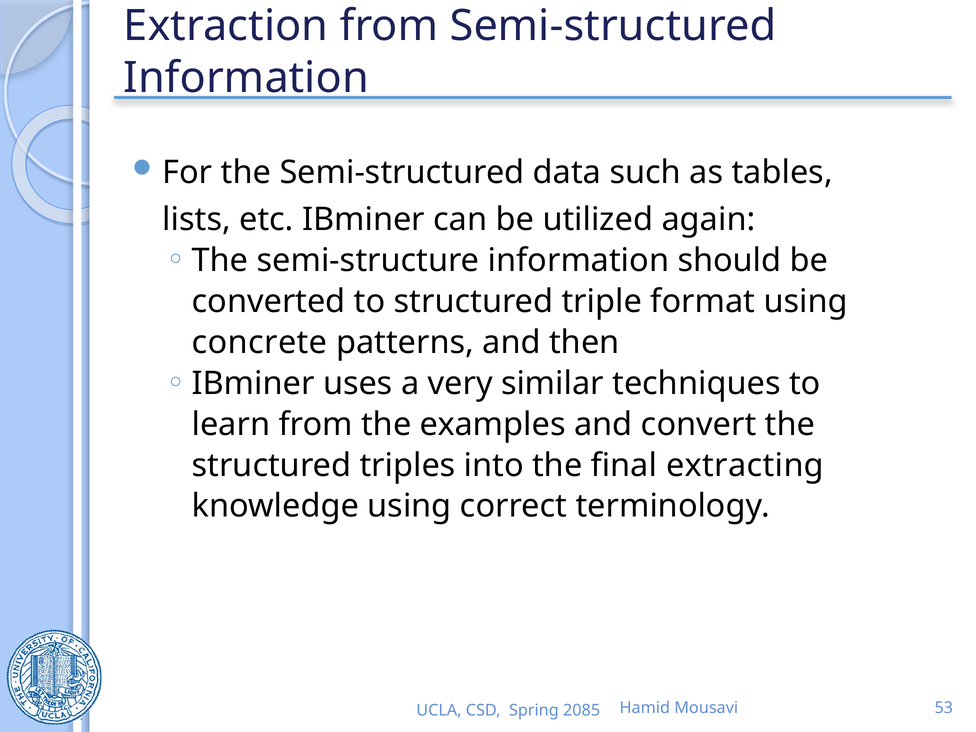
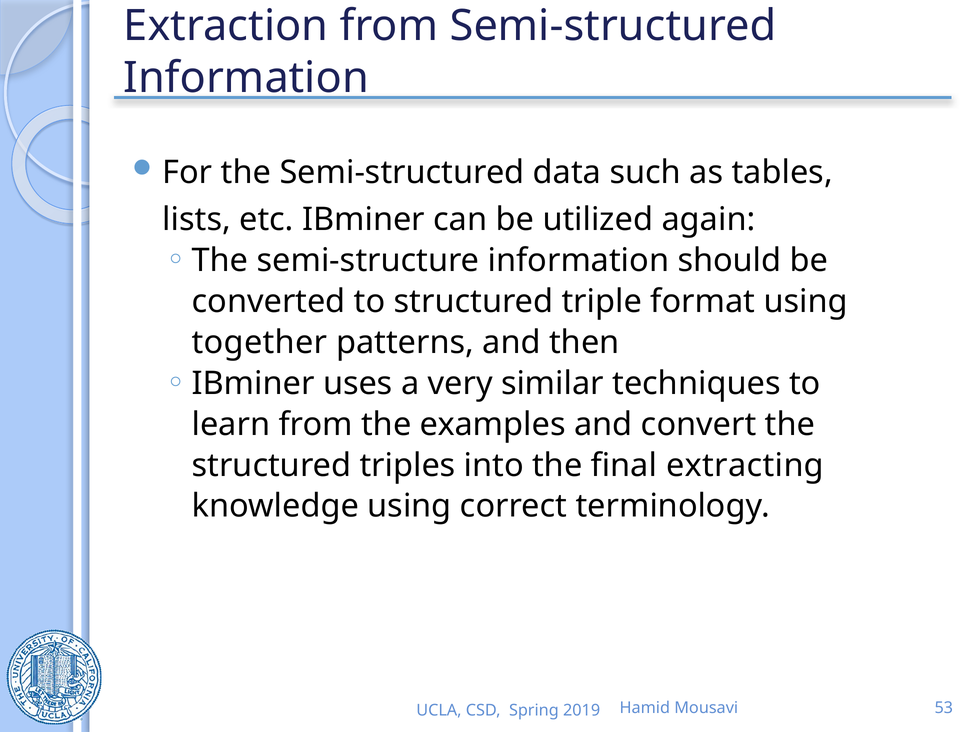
concrete: concrete -> together
2085: 2085 -> 2019
